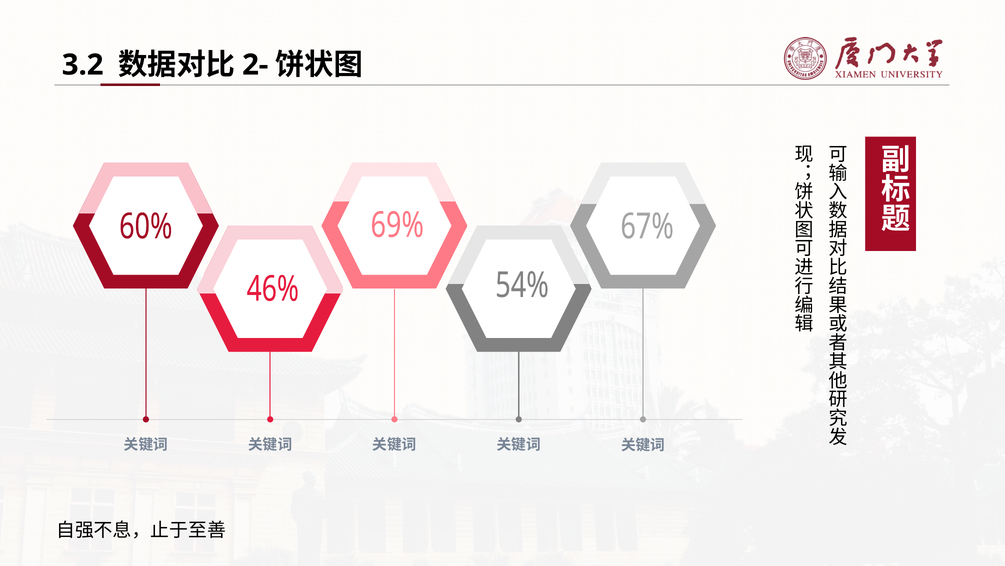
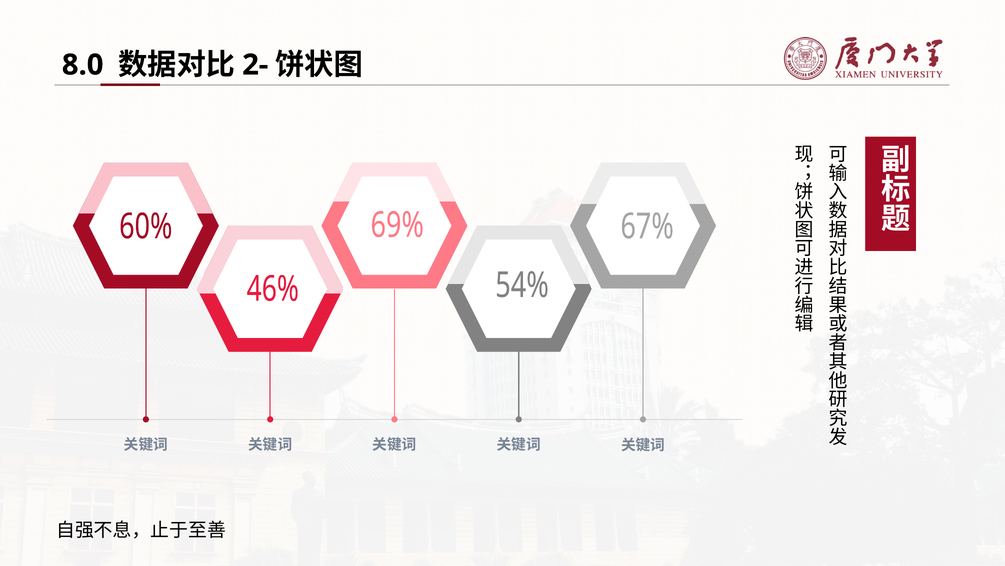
3.2: 3.2 -> 8.0
